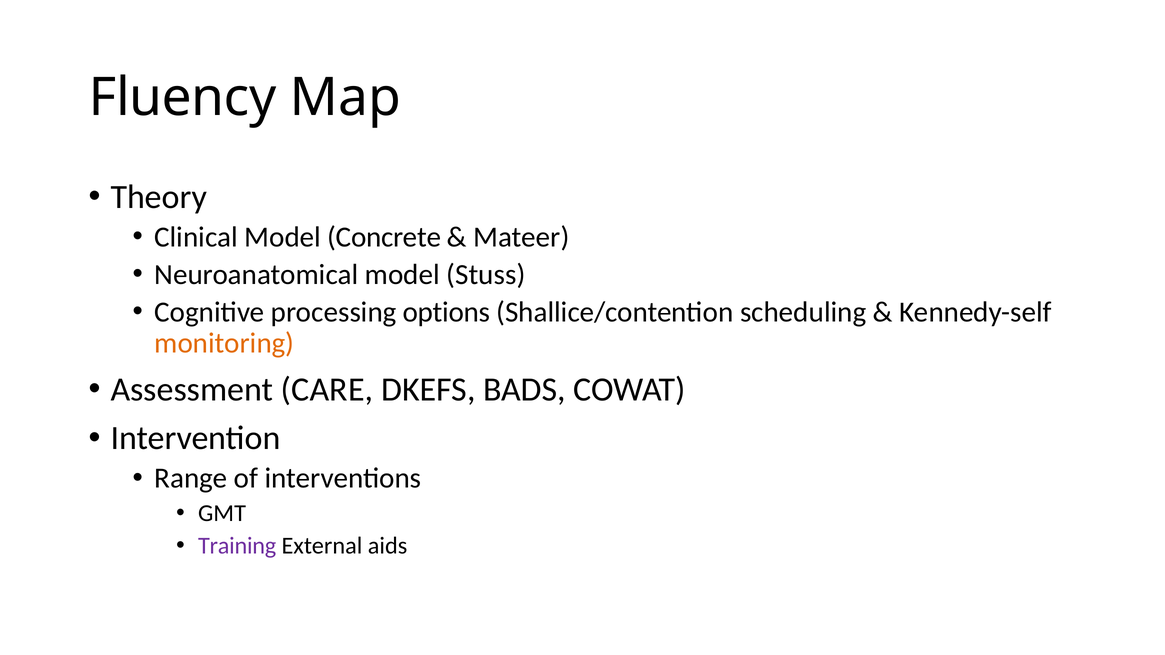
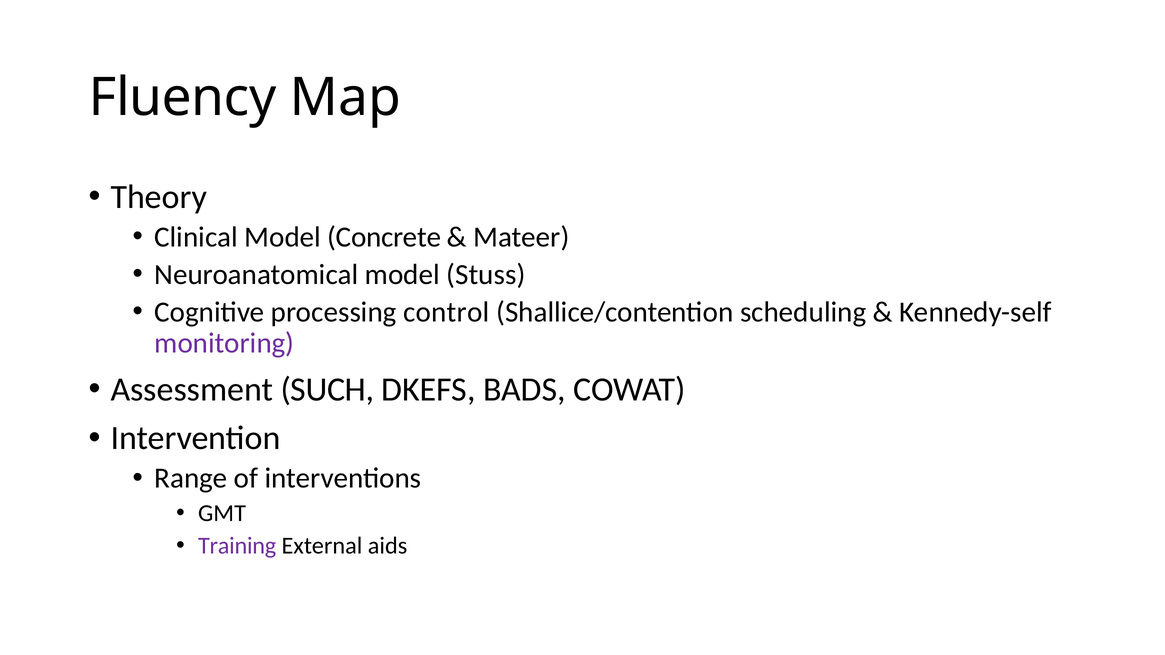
options: options -> control
monitoring colour: orange -> purple
CARE: CARE -> SUCH
